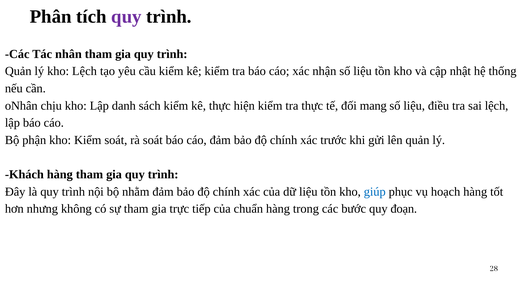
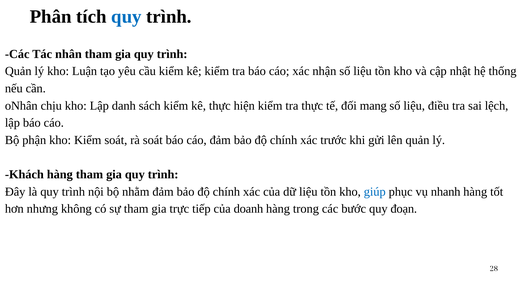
quy at (126, 17) colour: purple -> blue
kho Lệch: Lệch -> Luận
hoạch: hoạch -> nhanh
chuẩn: chuẩn -> doanh
